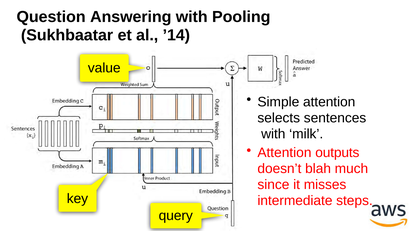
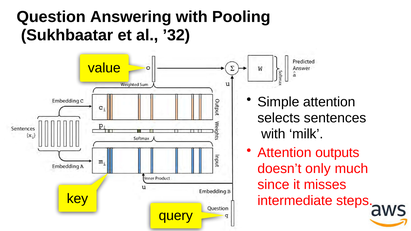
’14: ’14 -> ’32
blah: blah -> only
